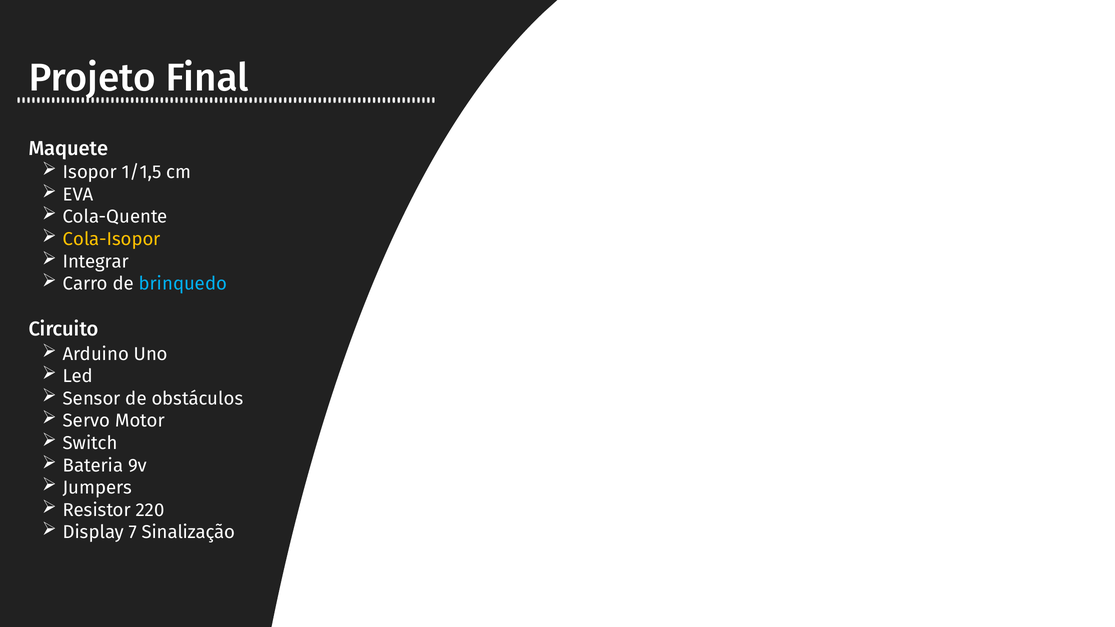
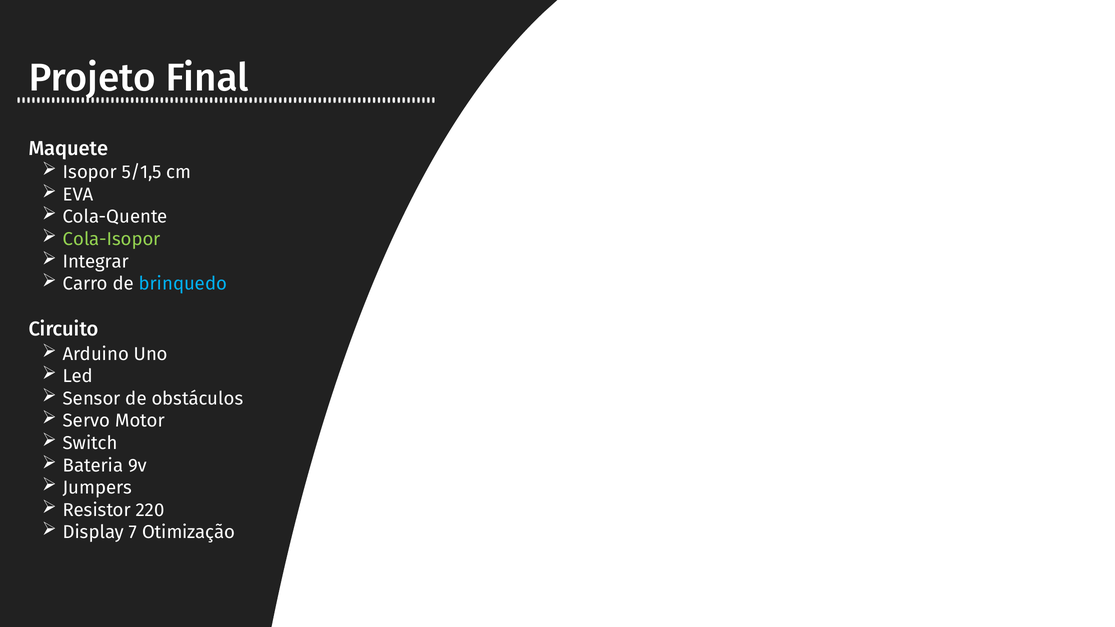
1/1,5: 1/1,5 -> 5/1,5
Cola-Isopor colour: yellow -> light green
Sinalização: Sinalização -> Otimização
